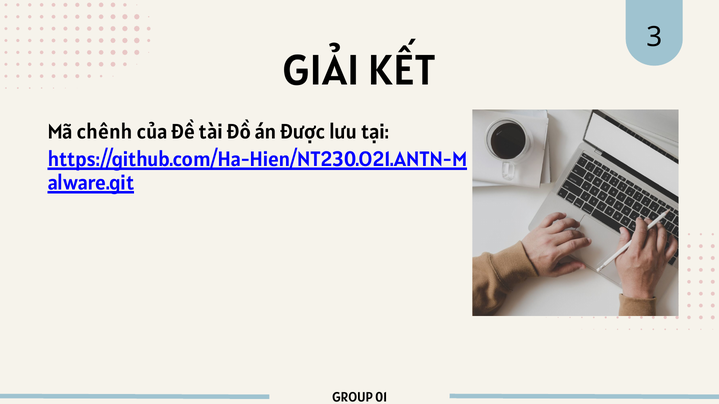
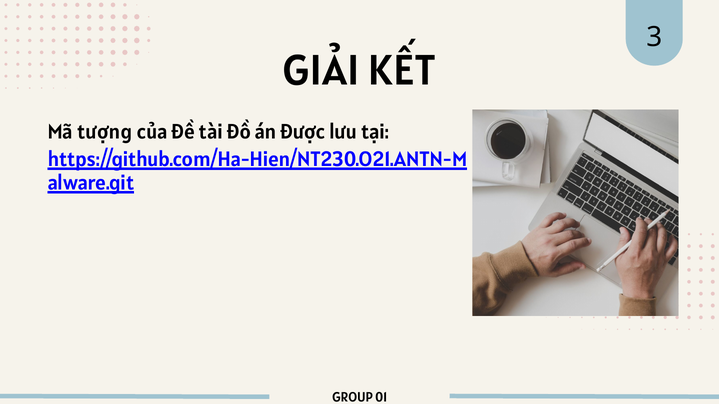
chênh: chênh -> tượng
